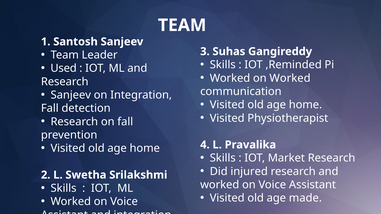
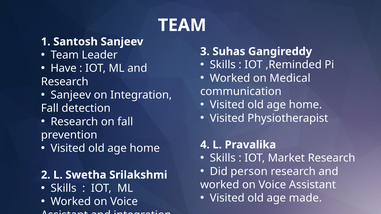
Used: Used -> Have
on Worked: Worked -> Medical
injured: injured -> person
